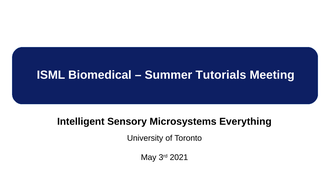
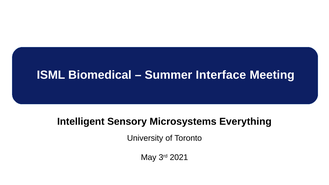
Tutorials: Tutorials -> Interface
